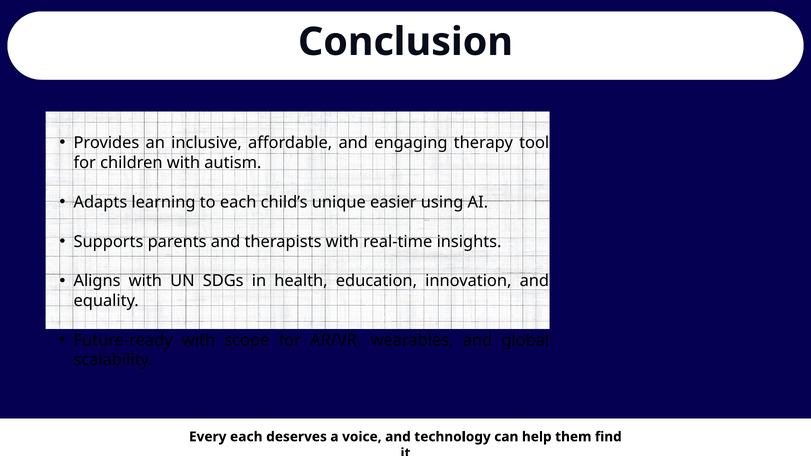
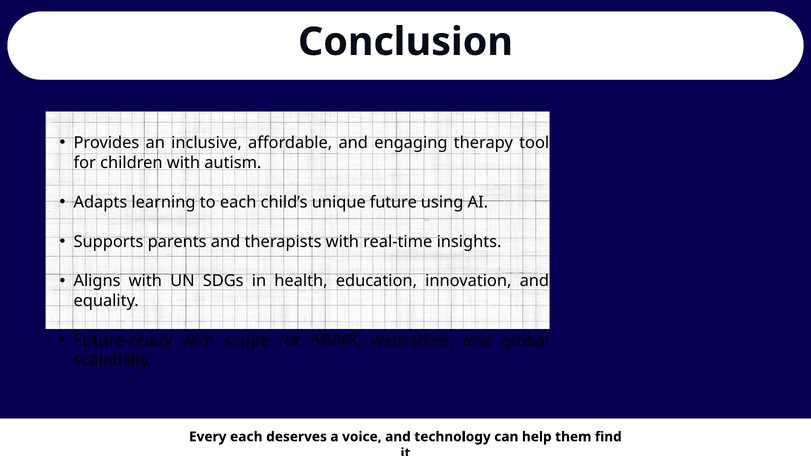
easier: easier -> future
